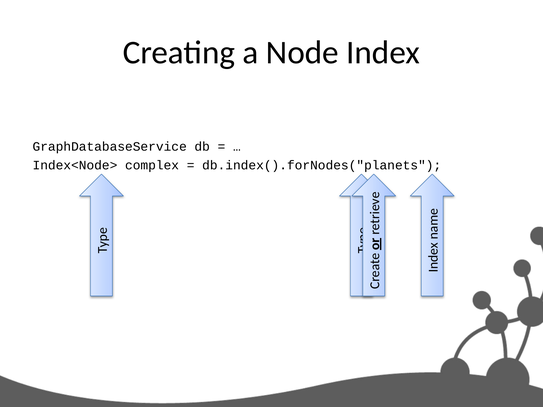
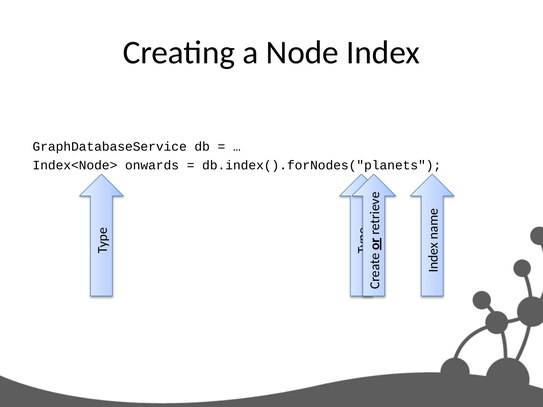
complex: complex -> onwards
